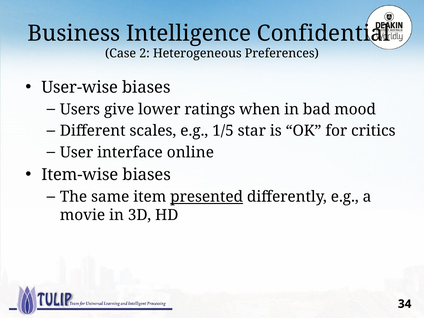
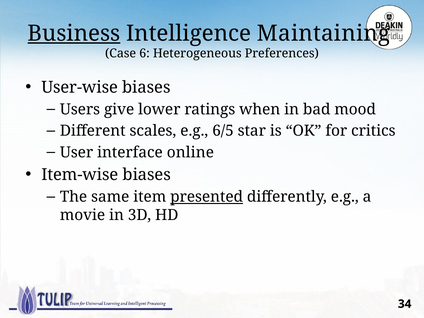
Business underline: none -> present
Confidential: Confidential -> Maintaining
2: 2 -> 6
1/5: 1/5 -> 6/5
